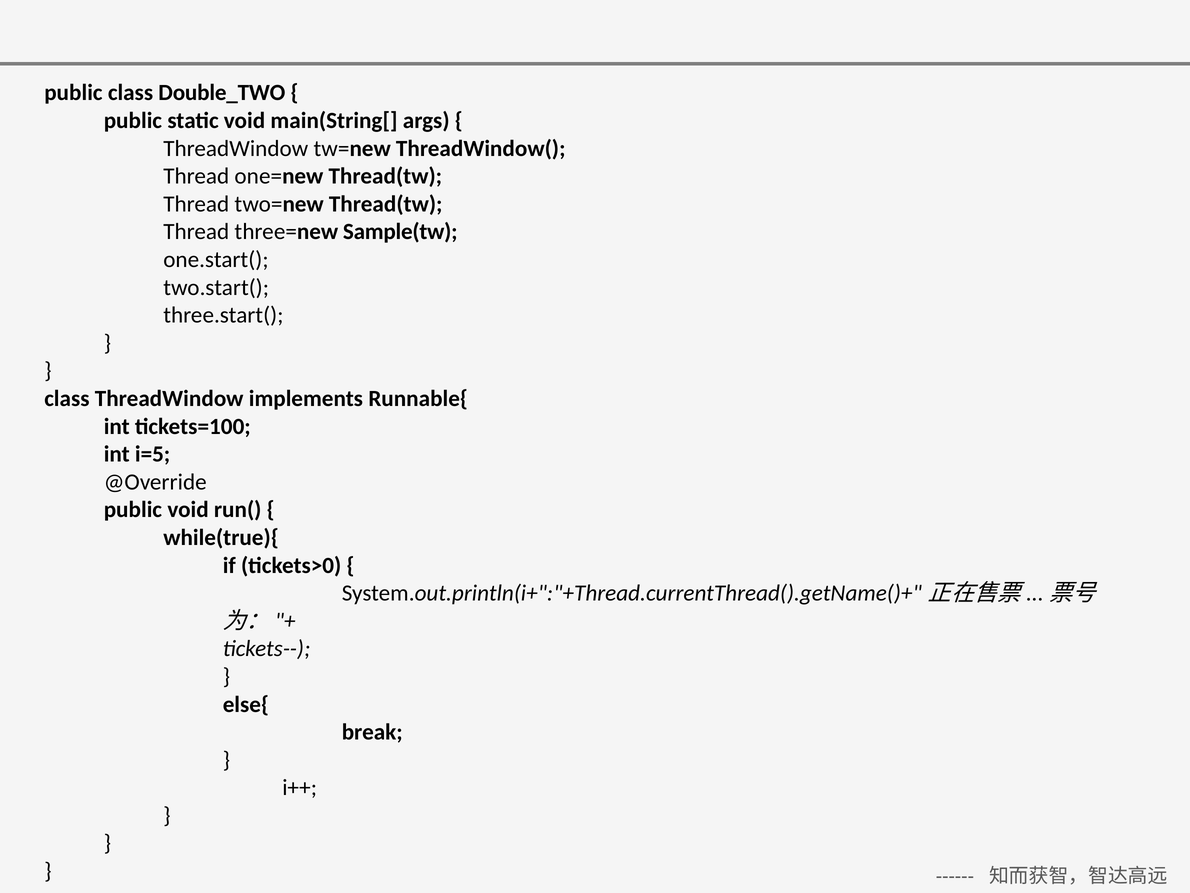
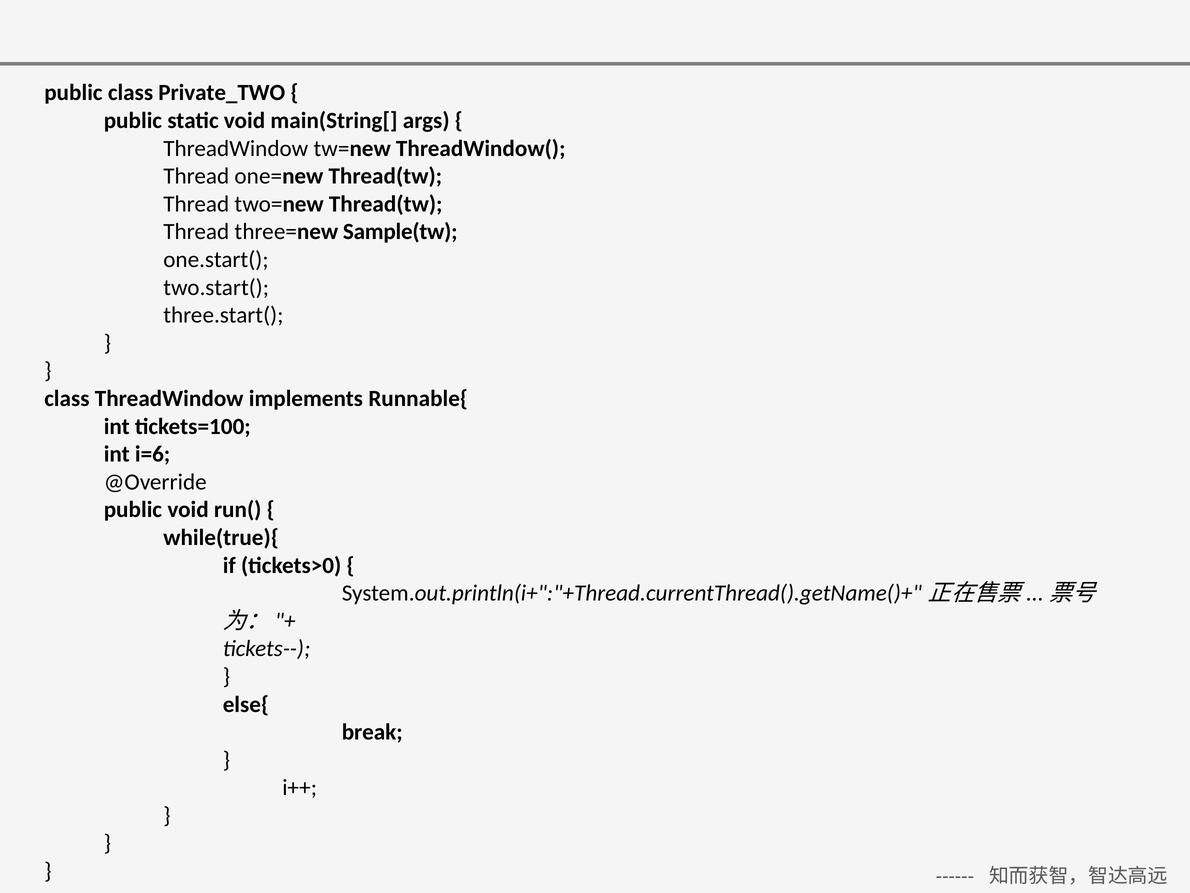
Double_TWO: Double_TWO -> Private_TWO
i=5: i=5 -> i=6
